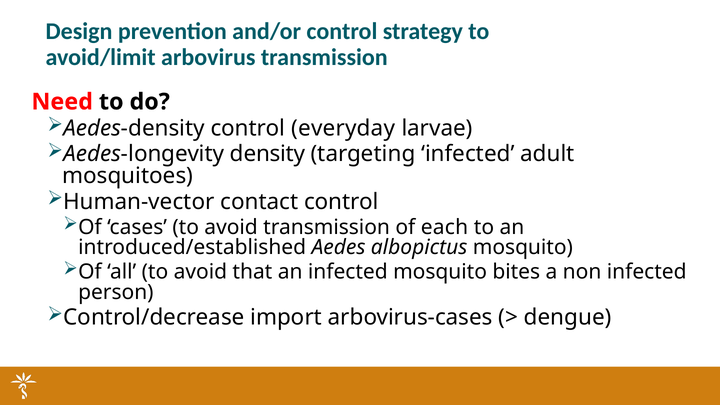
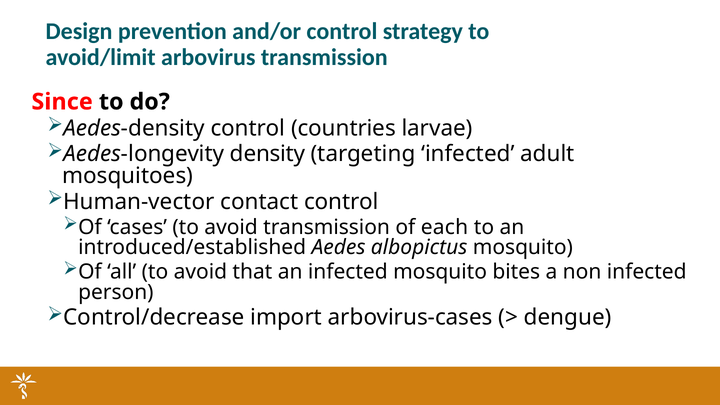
Need: Need -> Since
everyday: everyday -> countries
